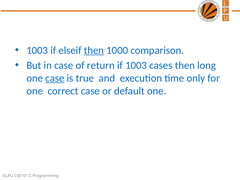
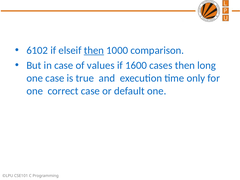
1003 at (37, 50): 1003 -> 6102
return: return -> values
if 1003: 1003 -> 1600
case at (55, 78) underline: present -> none
